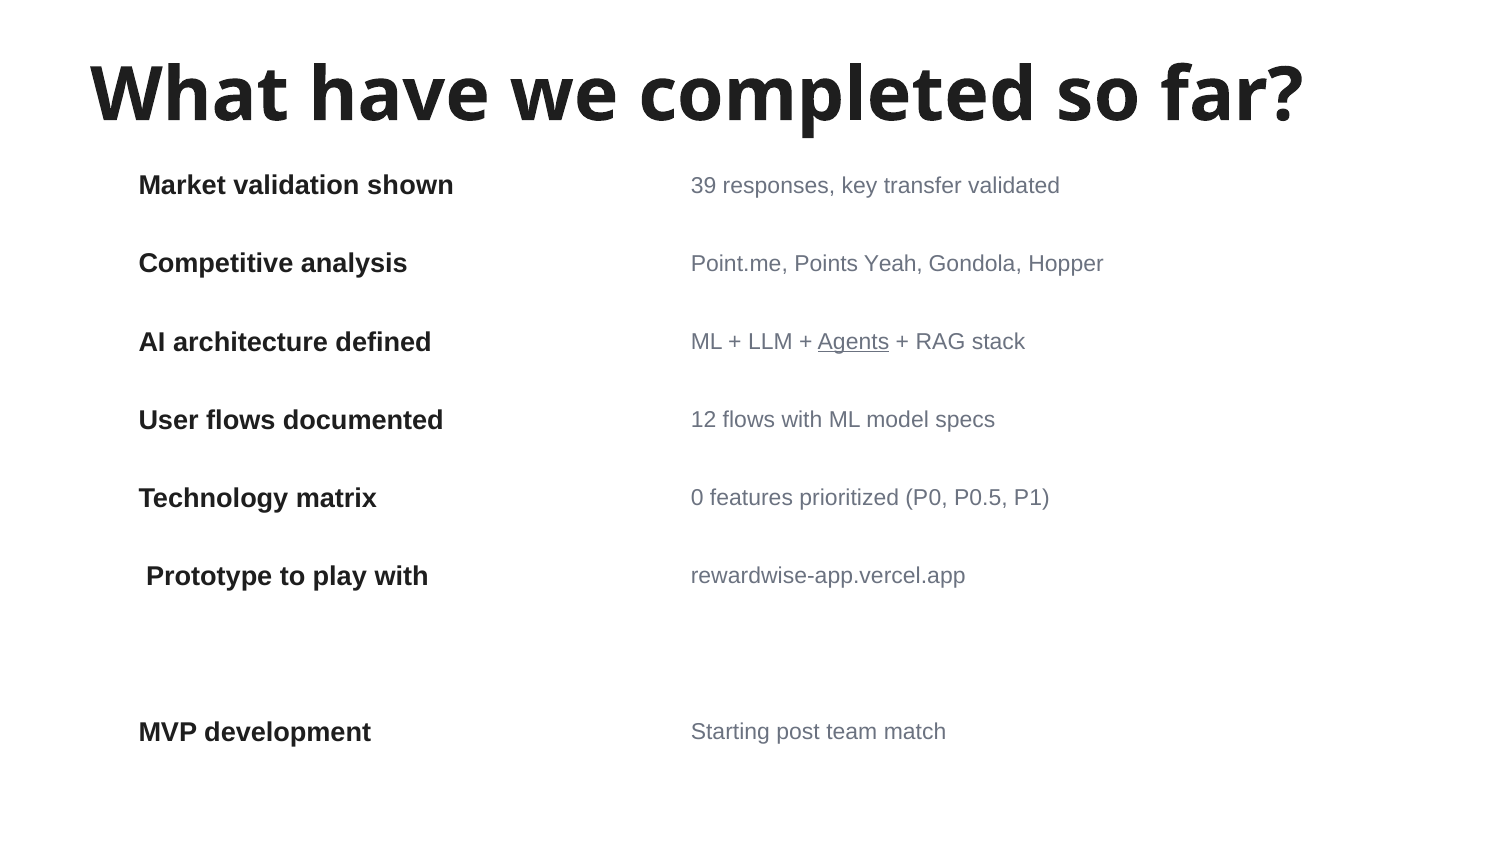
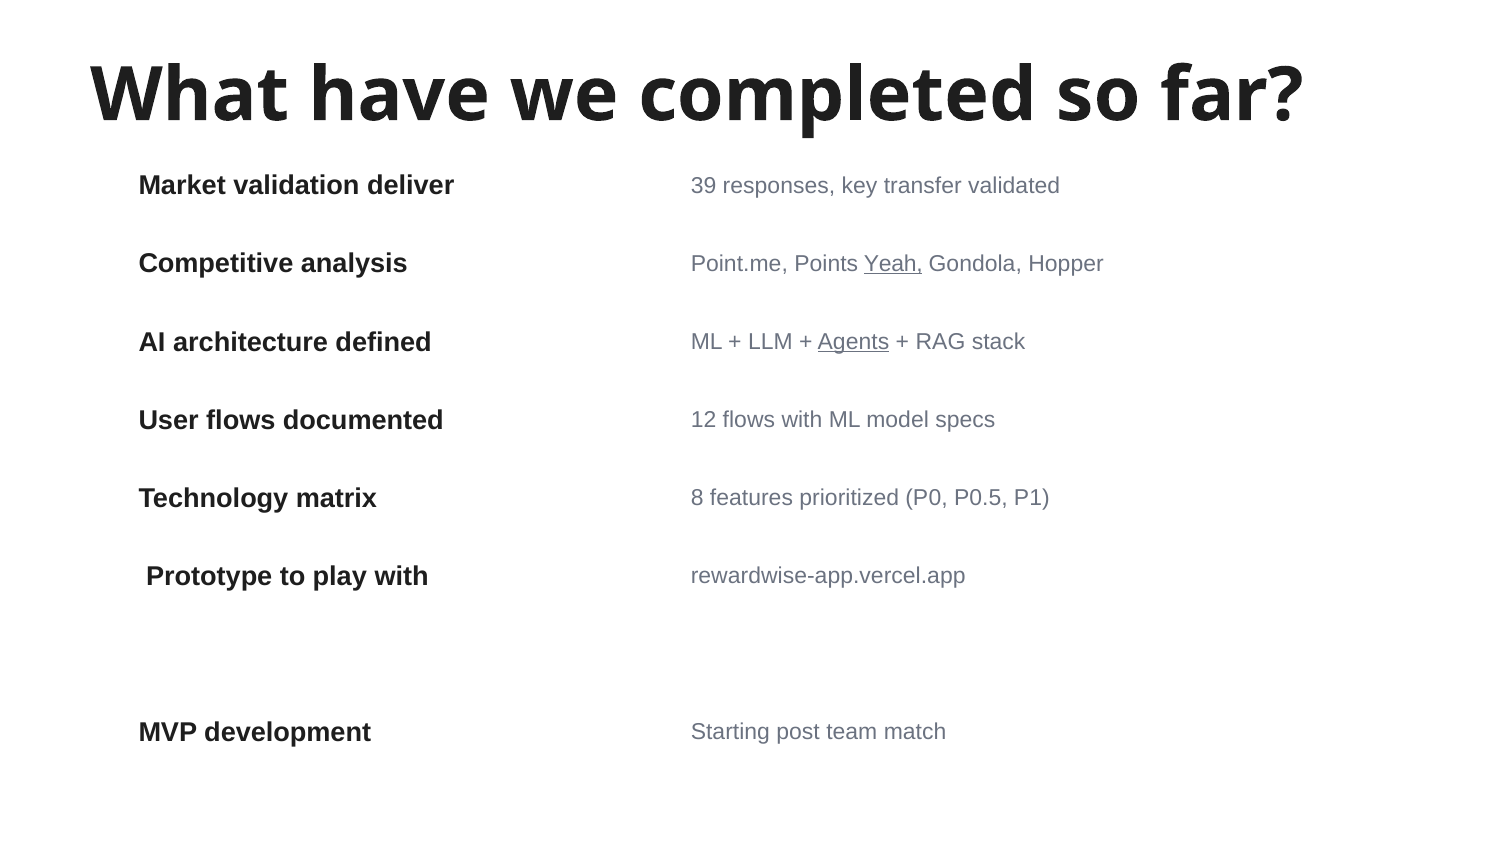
shown: shown -> deliver
Yeah underline: none -> present
0: 0 -> 8
